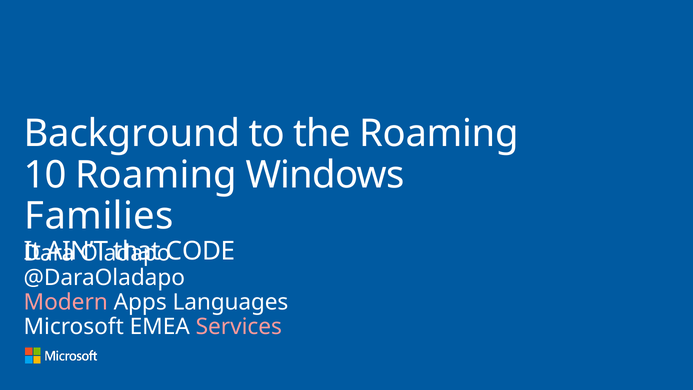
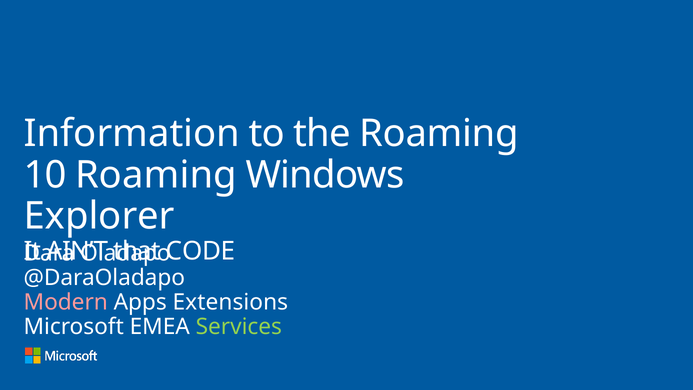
Background: Background -> Information
Families: Families -> Explorer
Languages: Languages -> Extensions
Services colour: pink -> light green
